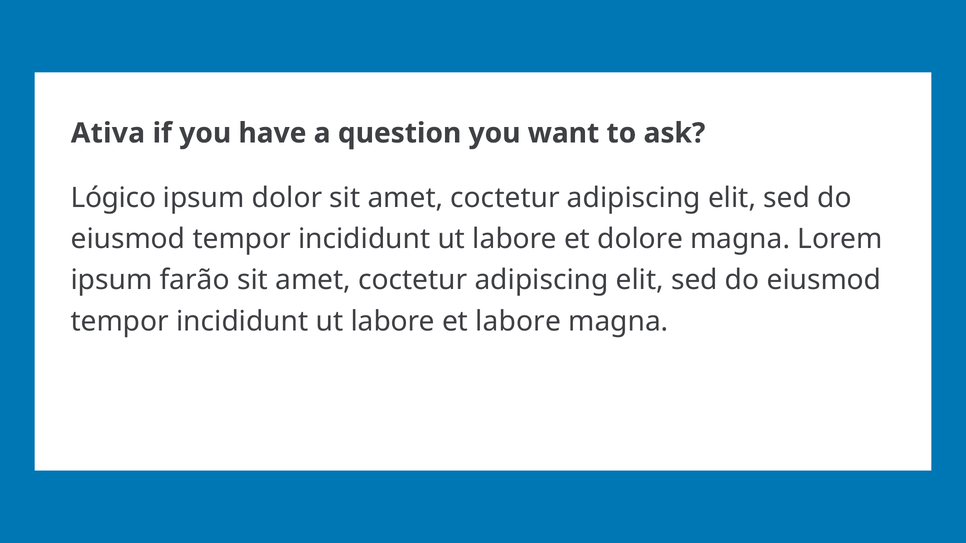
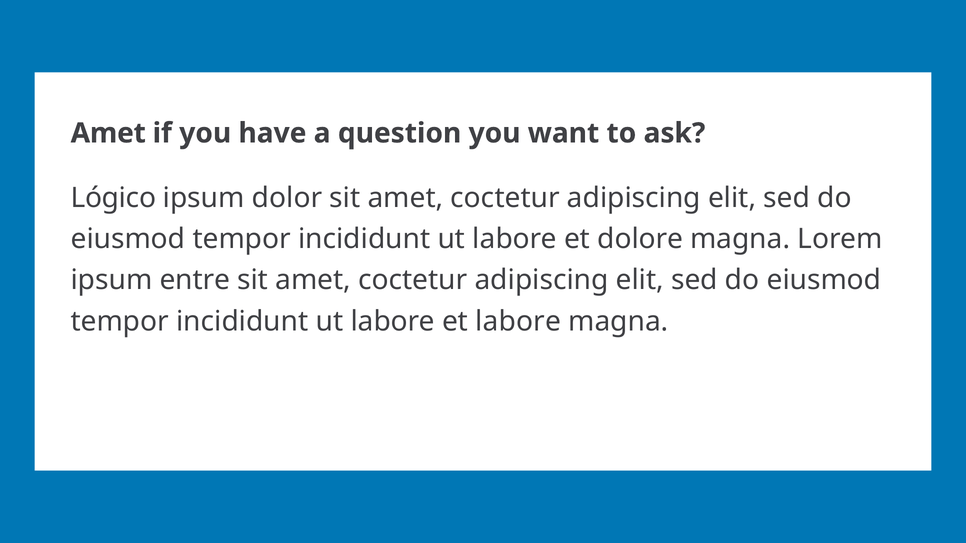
Ativa at (108, 133): Ativa -> Amet
farão: farão -> entre
